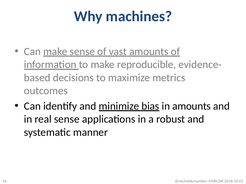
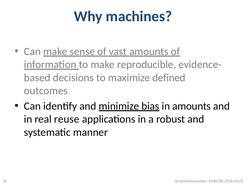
metrics: metrics -> defined
real sense: sense -> reuse
